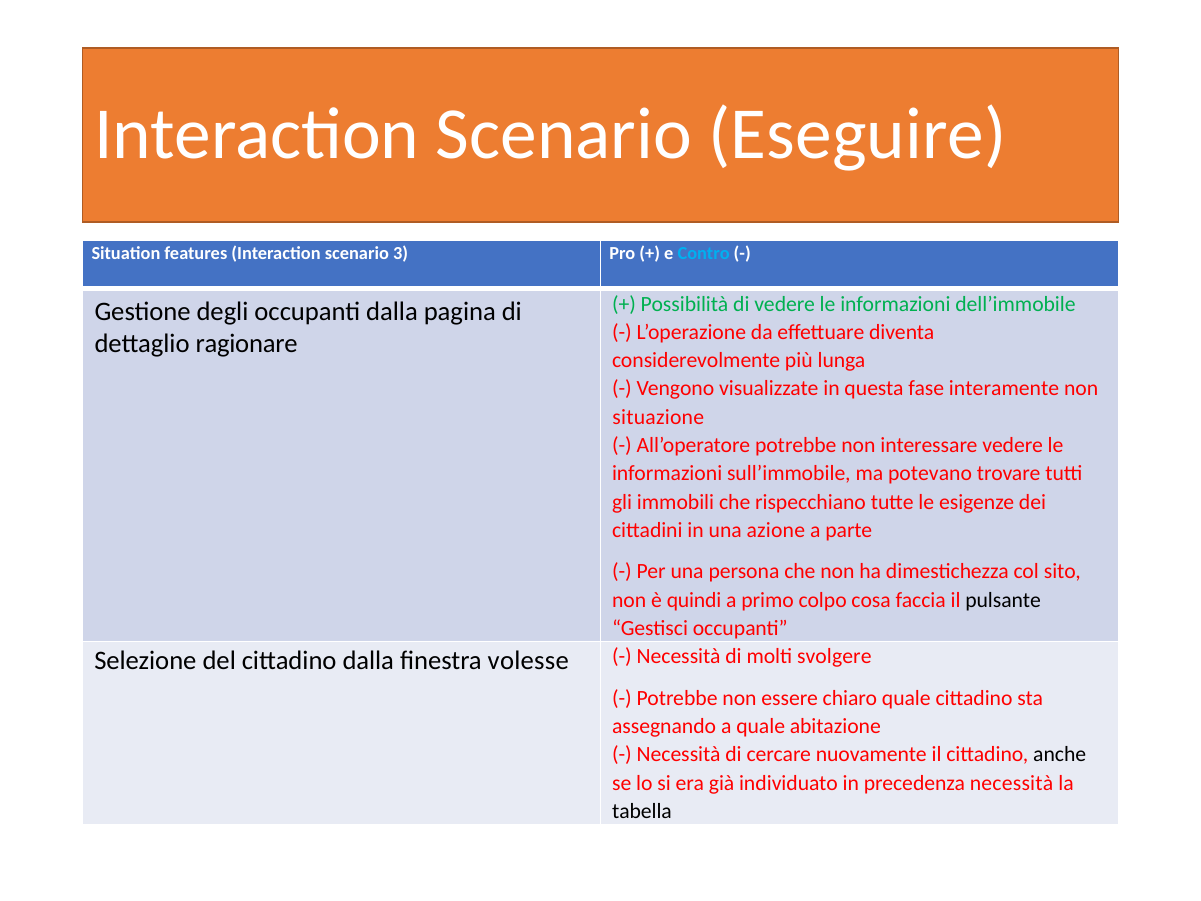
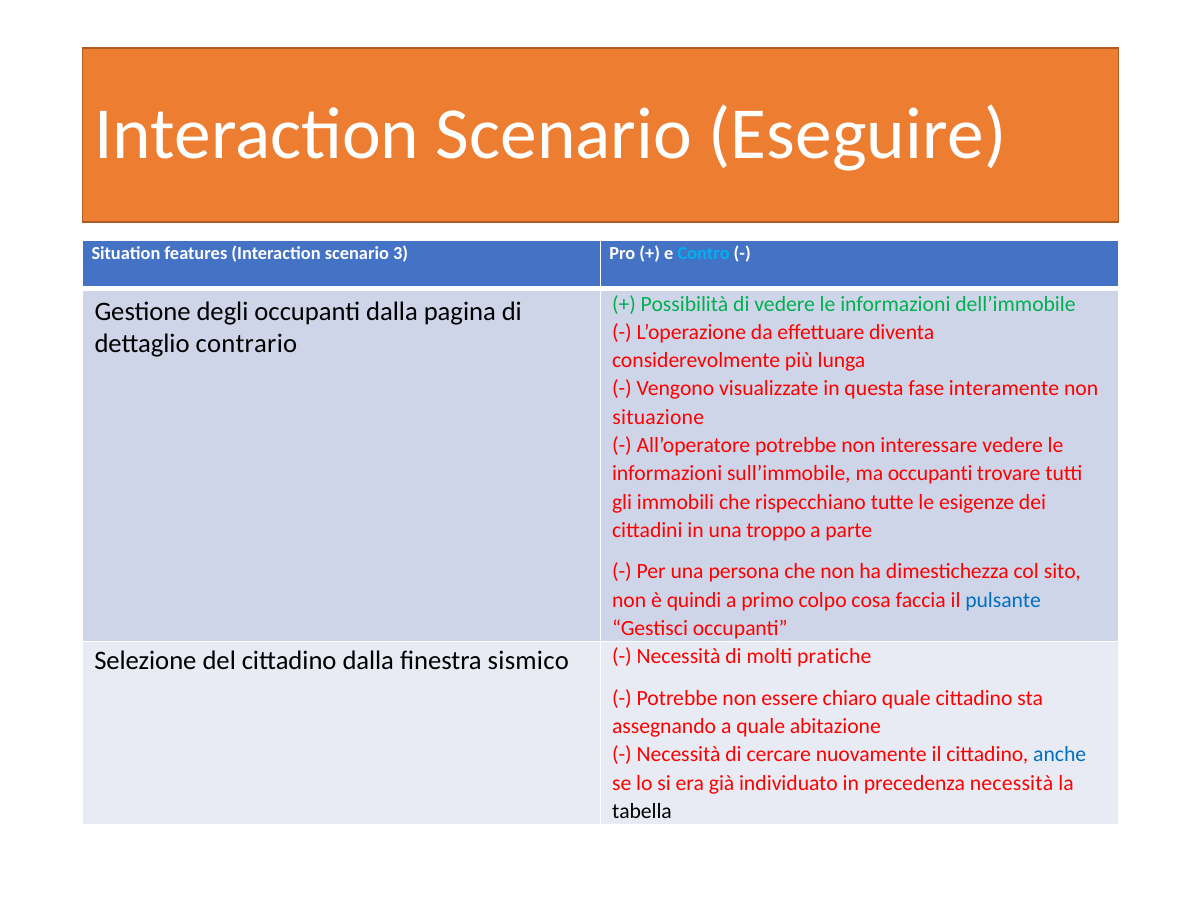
ragionare: ragionare -> contrario
ma potevano: potevano -> occupanti
azione: azione -> troppo
pulsante colour: black -> blue
volesse: volesse -> sismico
svolgere: svolgere -> pratiche
anche colour: black -> blue
